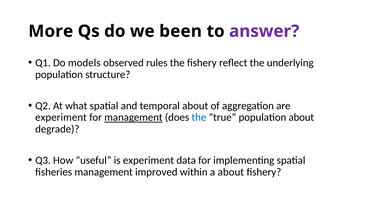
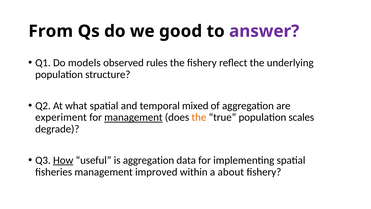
More: More -> From
been: been -> good
temporal about: about -> mixed
the at (199, 117) colour: blue -> orange
population about: about -> scales
How underline: none -> present
is experiment: experiment -> aggregation
